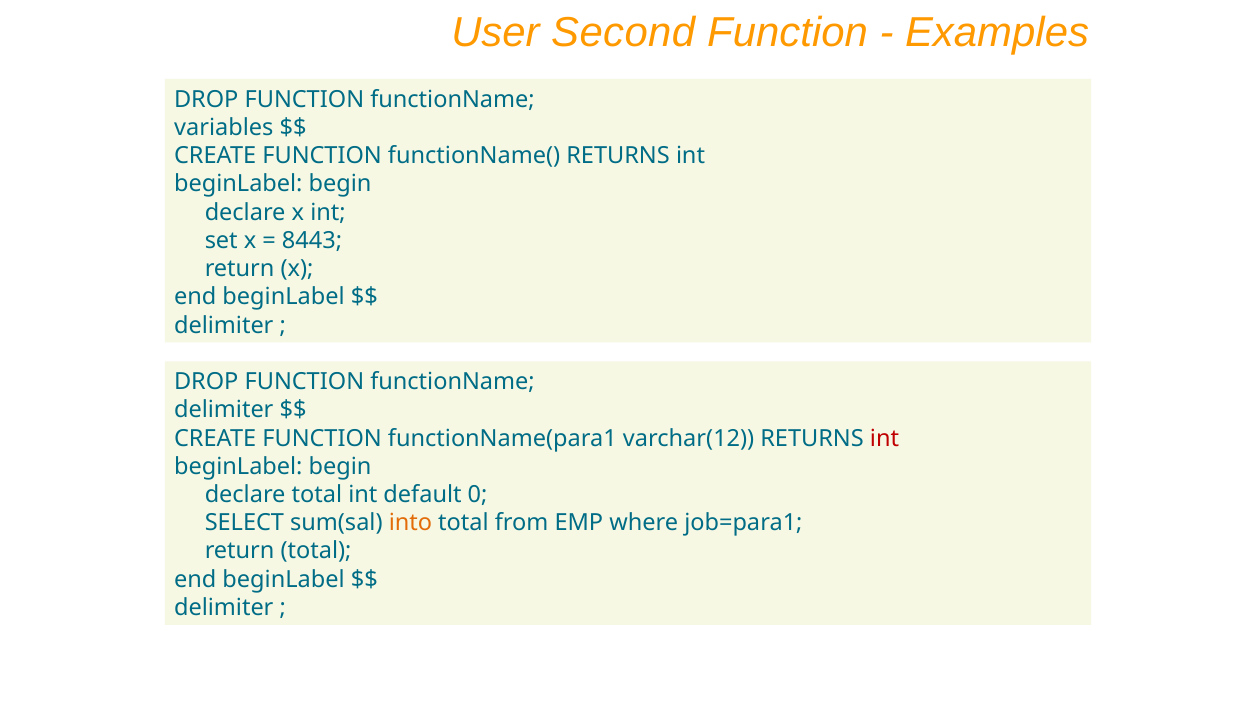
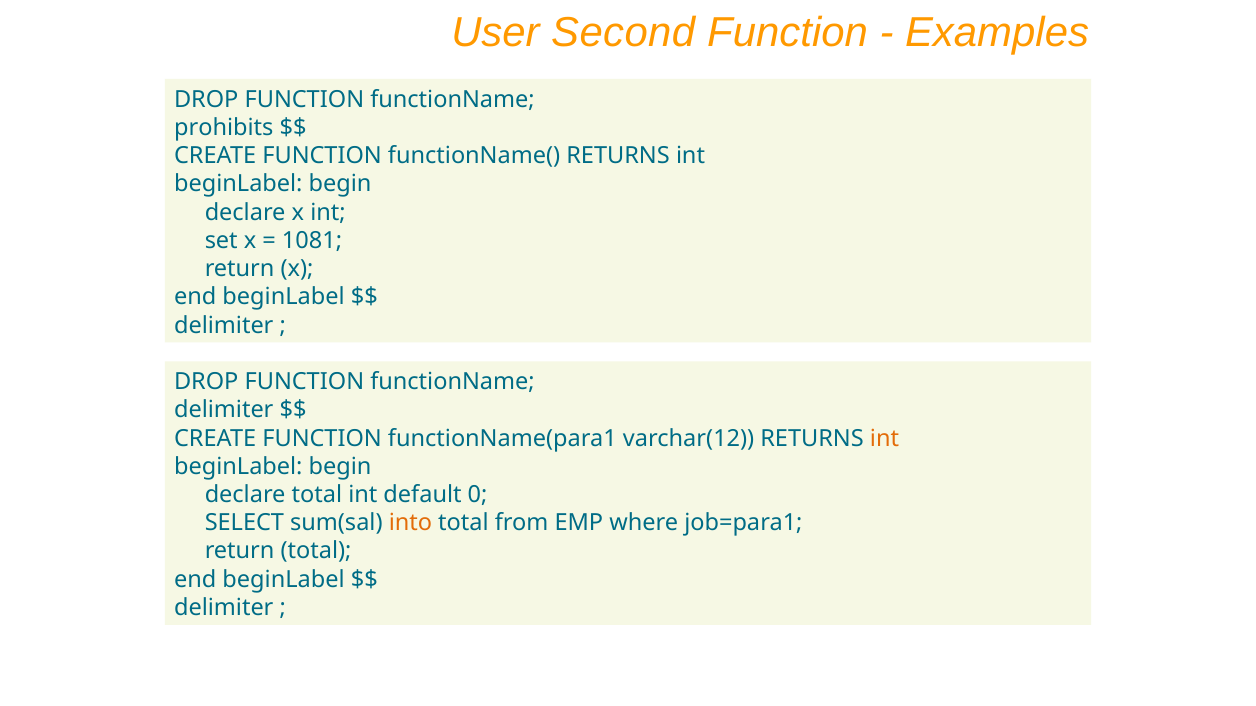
variables: variables -> prohibits
8443: 8443 -> 1081
int at (885, 439) colour: red -> orange
